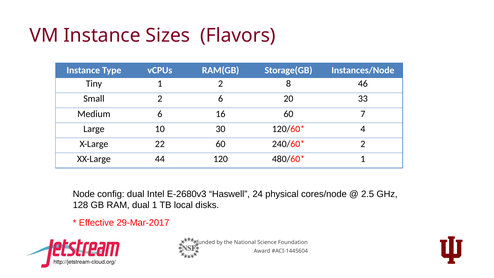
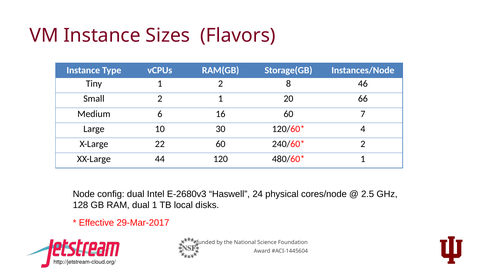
2 6: 6 -> 1
33: 33 -> 66
